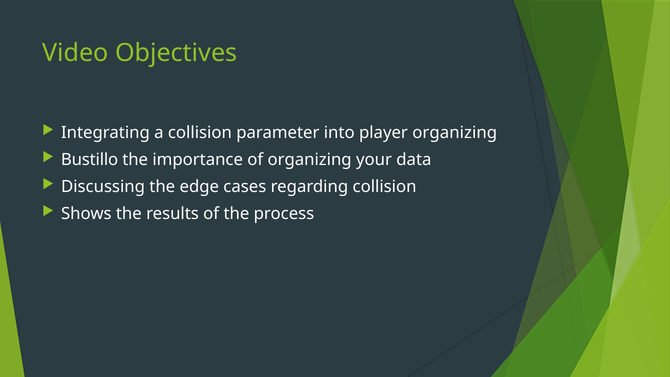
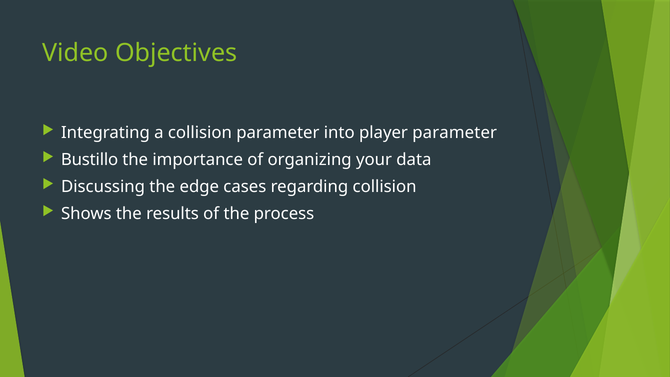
player organizing: organizing -> parameter
